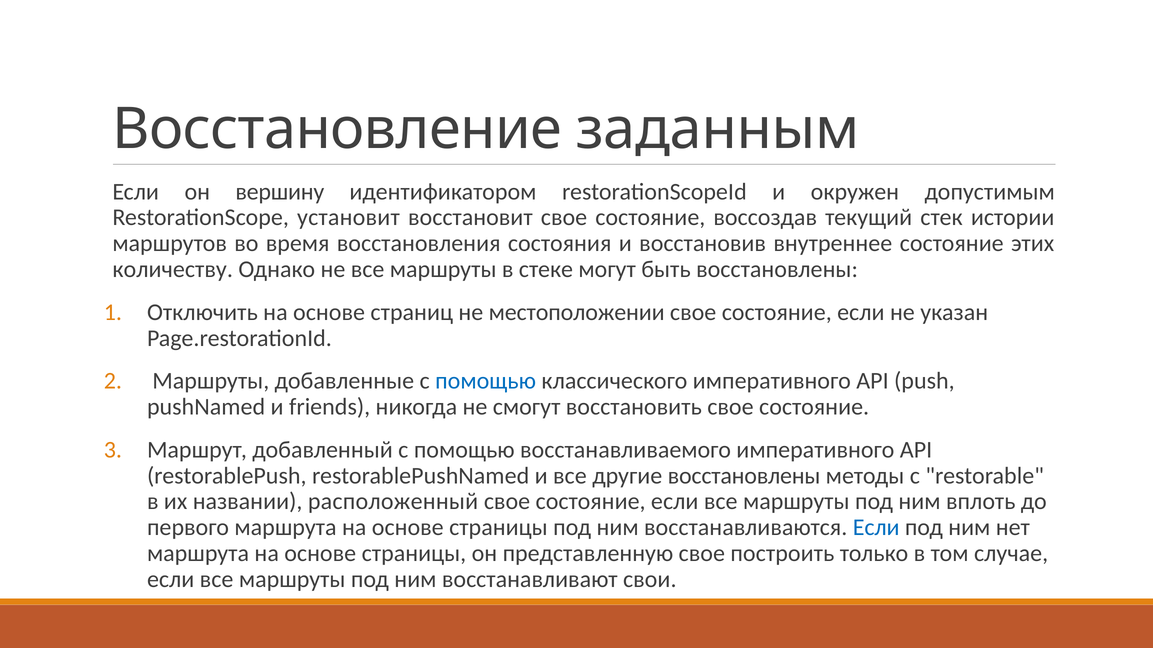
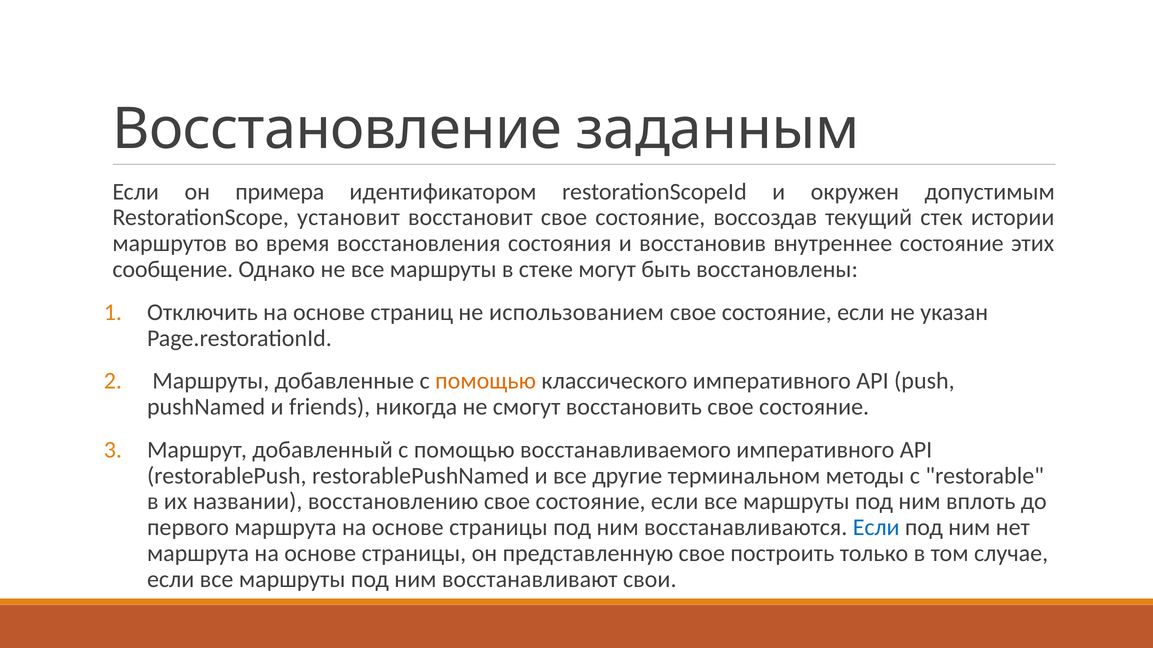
вершину: вершину -> примера
количеству: количеству -> сообщение
местоположении: местоположении -> использованием
помощью at (486, 381) colour: blue -> orange
другие восстановлены: восстановлены -> терминальном
расположенный: расположенный -> восстановлению
